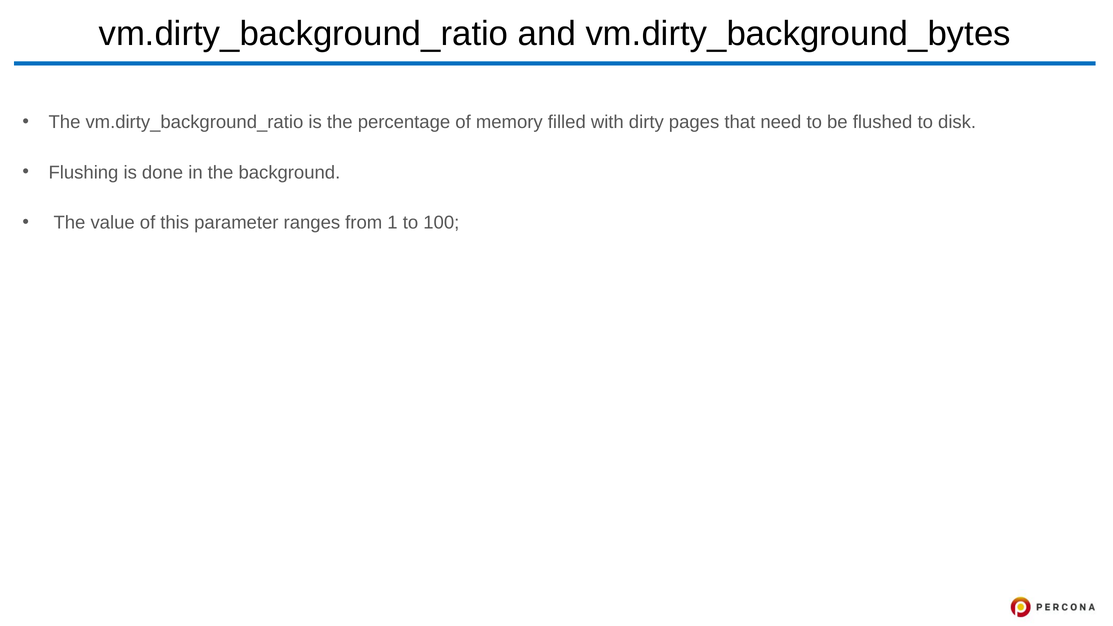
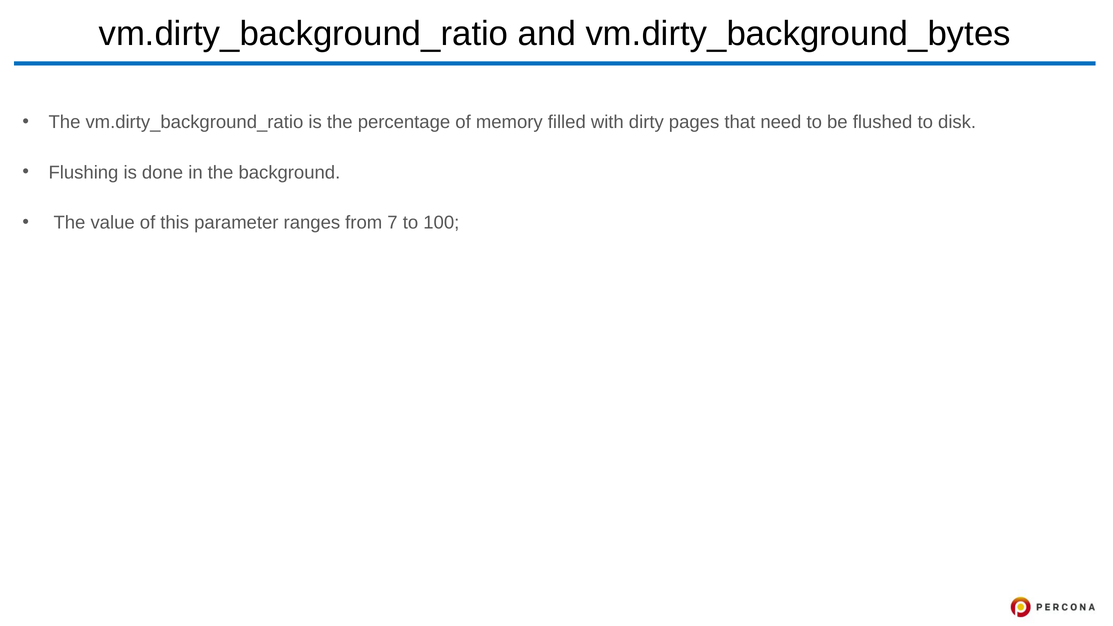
1: 1 -> 7
